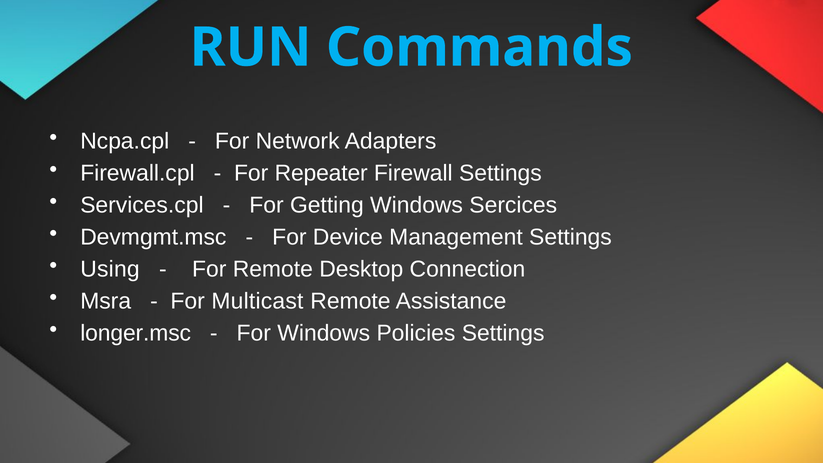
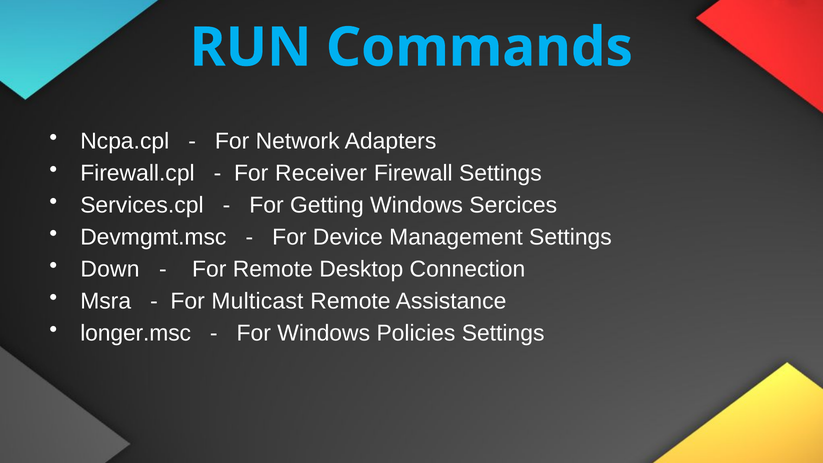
Repeater: Repeater -> Receiver
Using: Using -> Down
